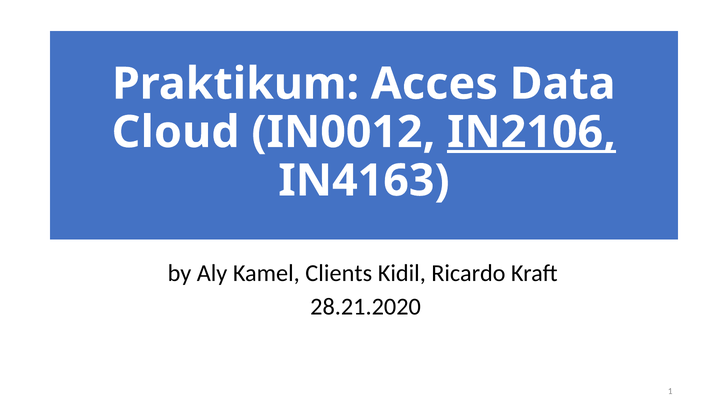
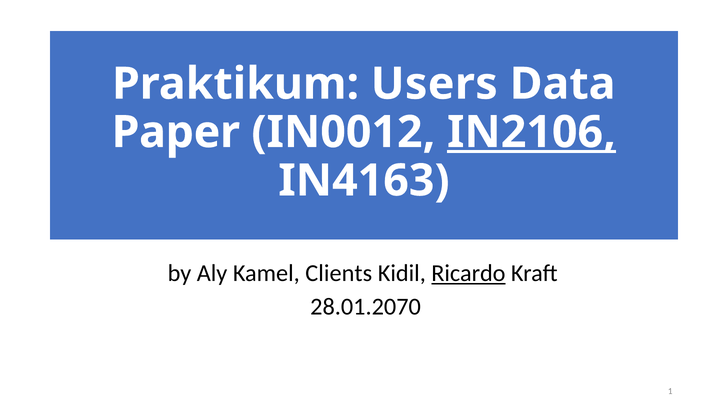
Acces: Acces -> Users
Cloud: Cloud -> Paper
Ricardo underline: none -> present
28.21.2020: 28.21.2020 -> 28.01.2070
